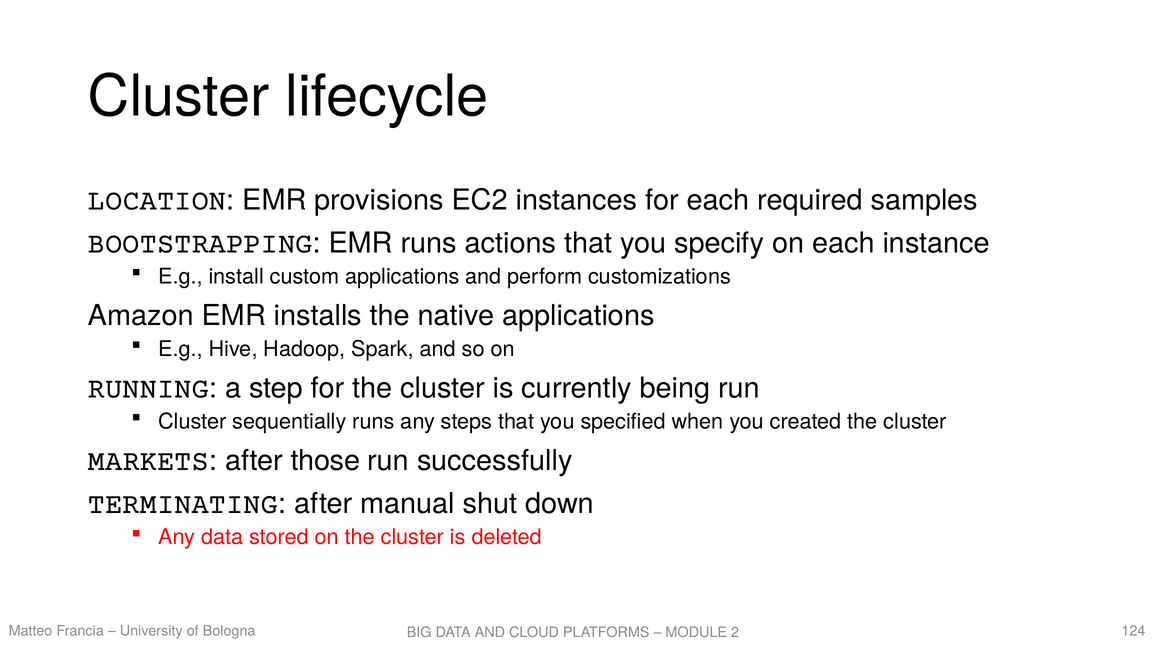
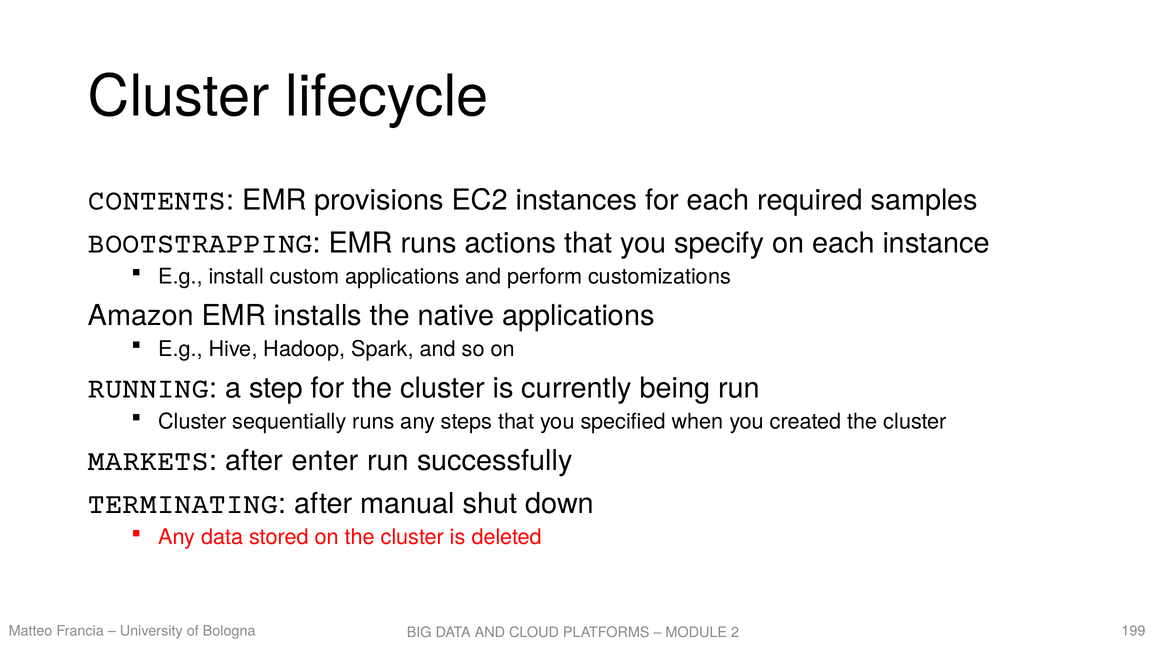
LOCATION: LOCATION -> CONTENTS
those: those -> enter
124: 124 -> 199
